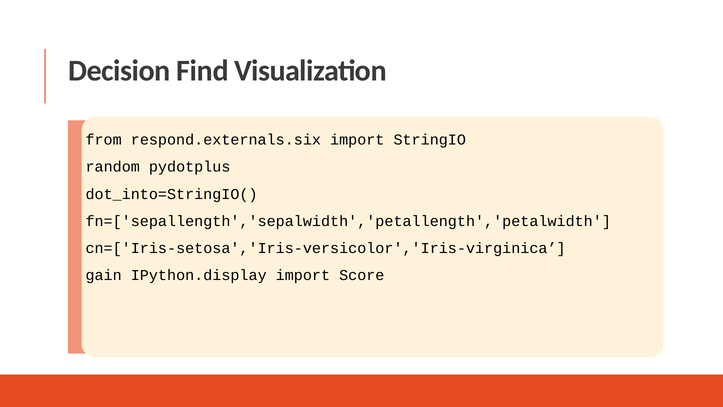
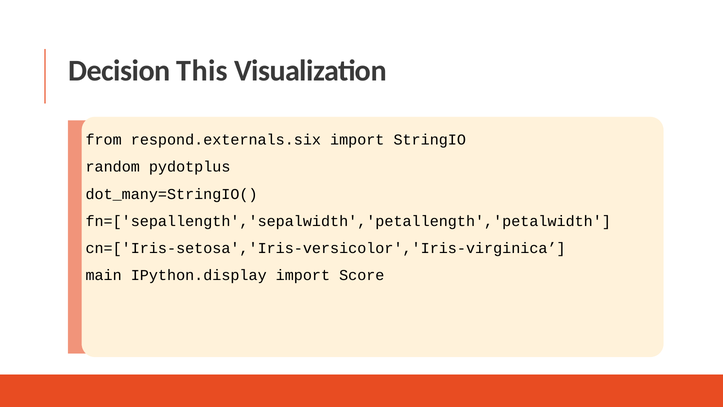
Find: Find -> This
dot_into=StringIO(: dot_into=StringIO( -> dot_many=StringIO(
gain: gain -> main
